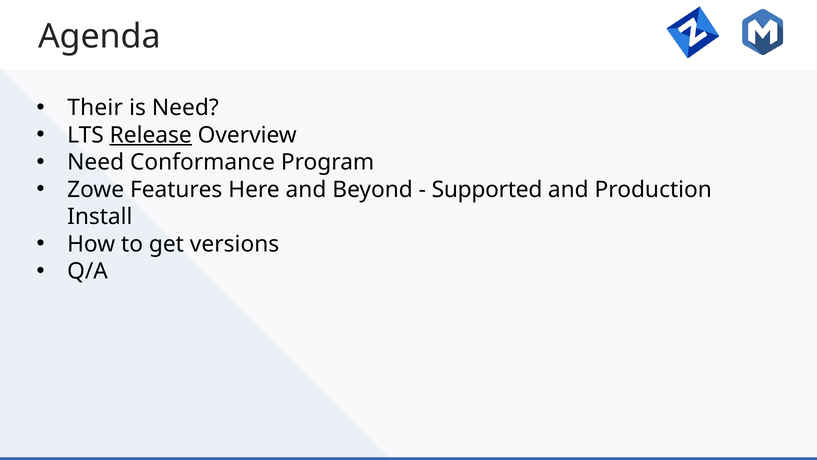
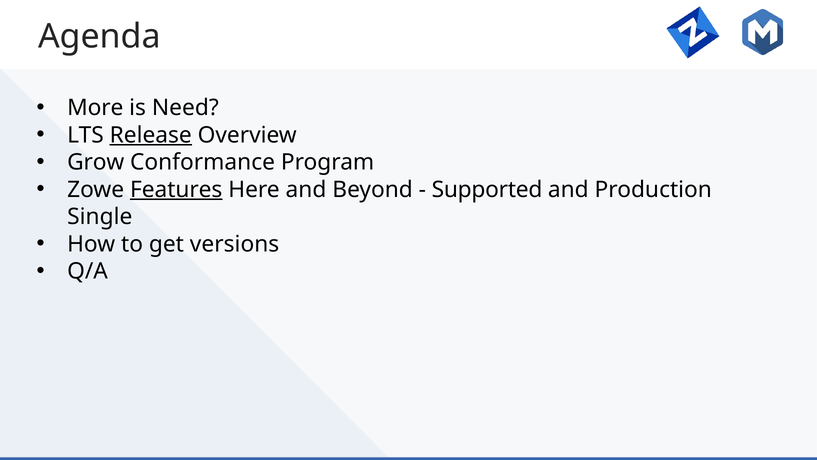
Their: Their -> More
Need at (96, 162): Need -> Grow
Features underline: none -> present
Install: Install -> Single
